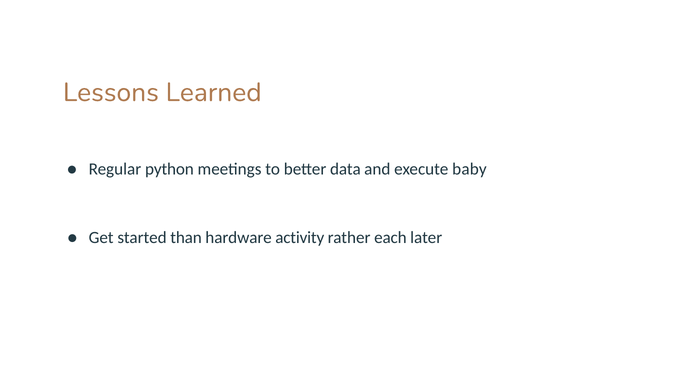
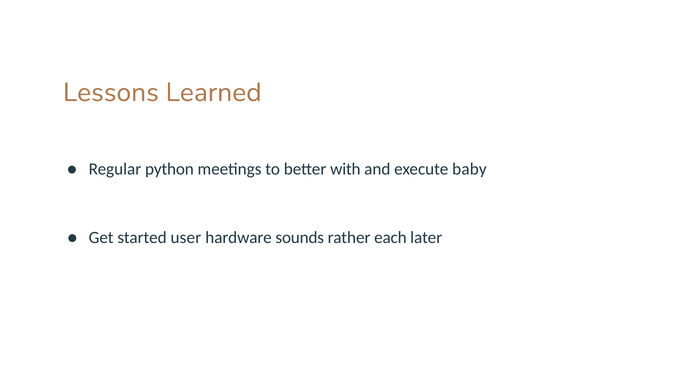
data: data -> with
than: than -> user
activity: activity -> sounds
